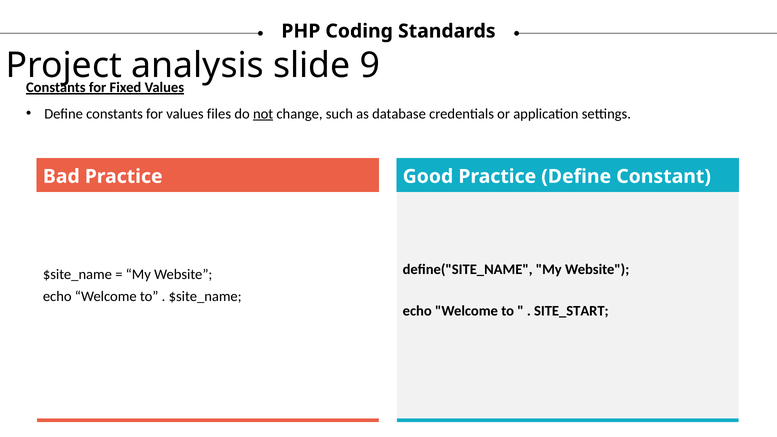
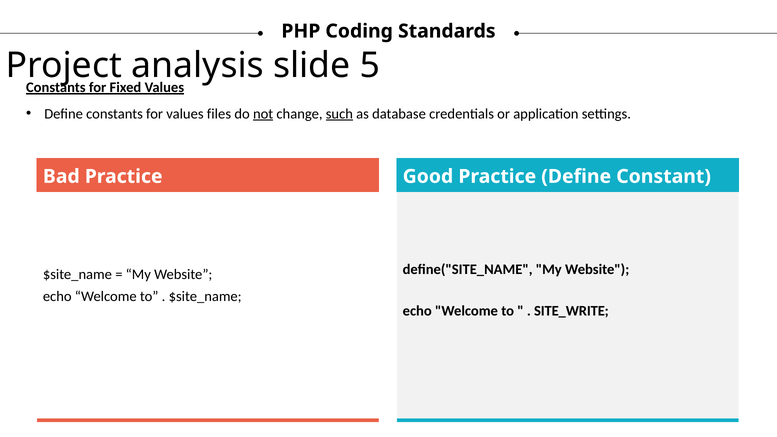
9: 9 -> 5
such underline: none -> present
SITE_START: SITE_START -> SITE_WRITE
